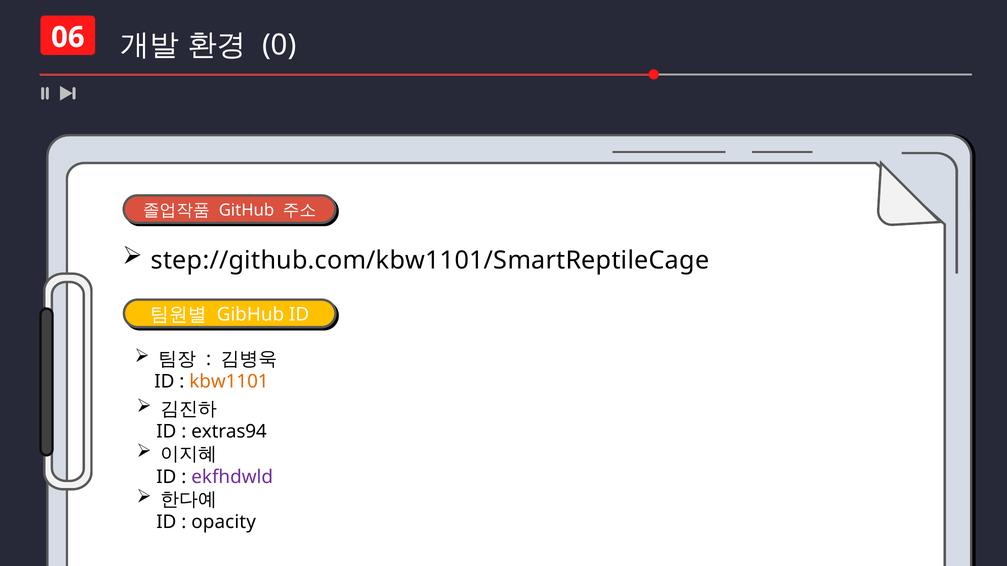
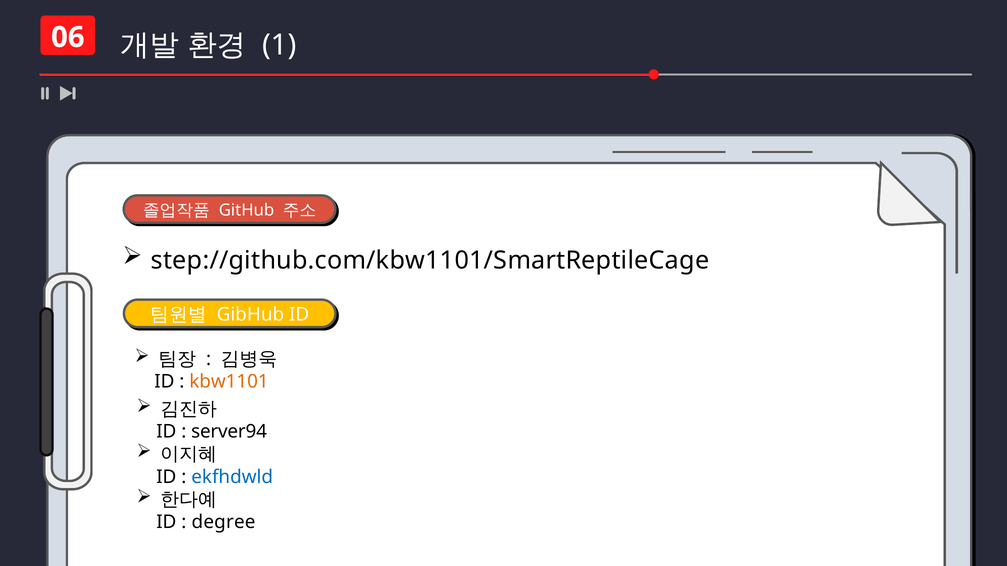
0: 0 -> 1
extras94: extras94 -> server94
ekfhdwld colour: purple -> blue
opacity: opacity -> degree
